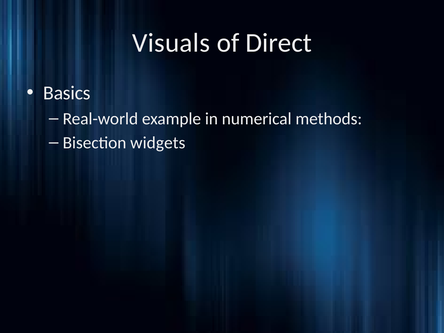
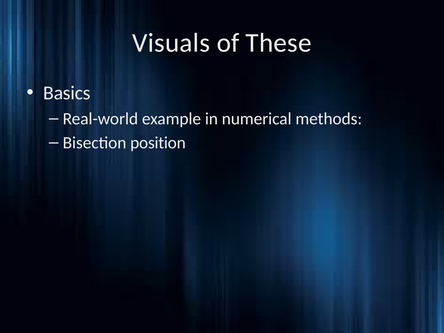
Direct: Direct -> These
widgets: widgets -> position
